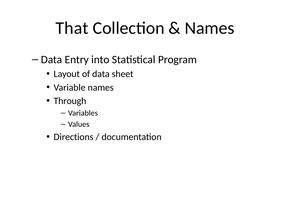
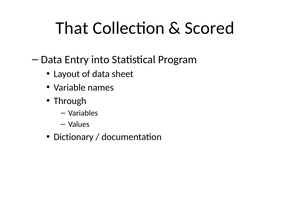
Names at (210, 28): Names -> Scored
Directions: Directions -> Dictionary
